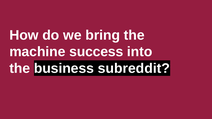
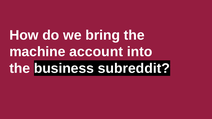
success: success -> account
